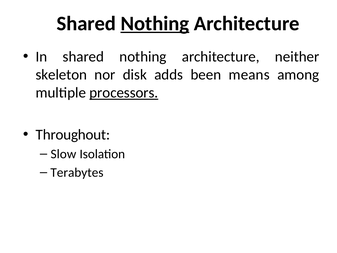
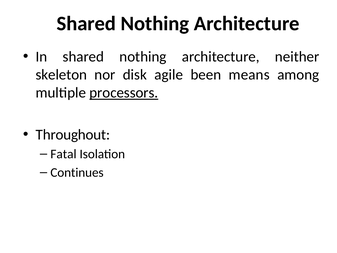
Nothing at (155, 24) underline: present -> none
adds: adds -> agile
Slow: Slow -> Fatal
Terabytes: Terabytes -> Continues
